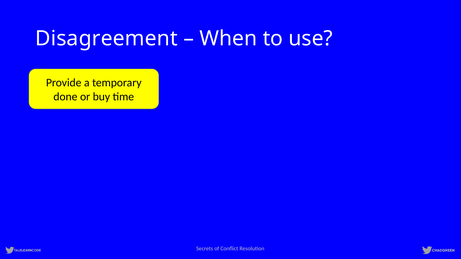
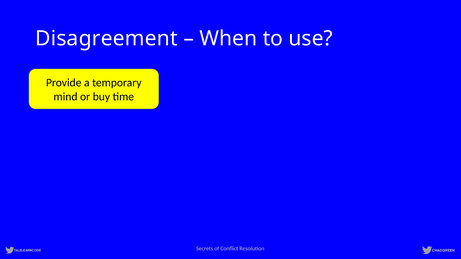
done: done -> mind
